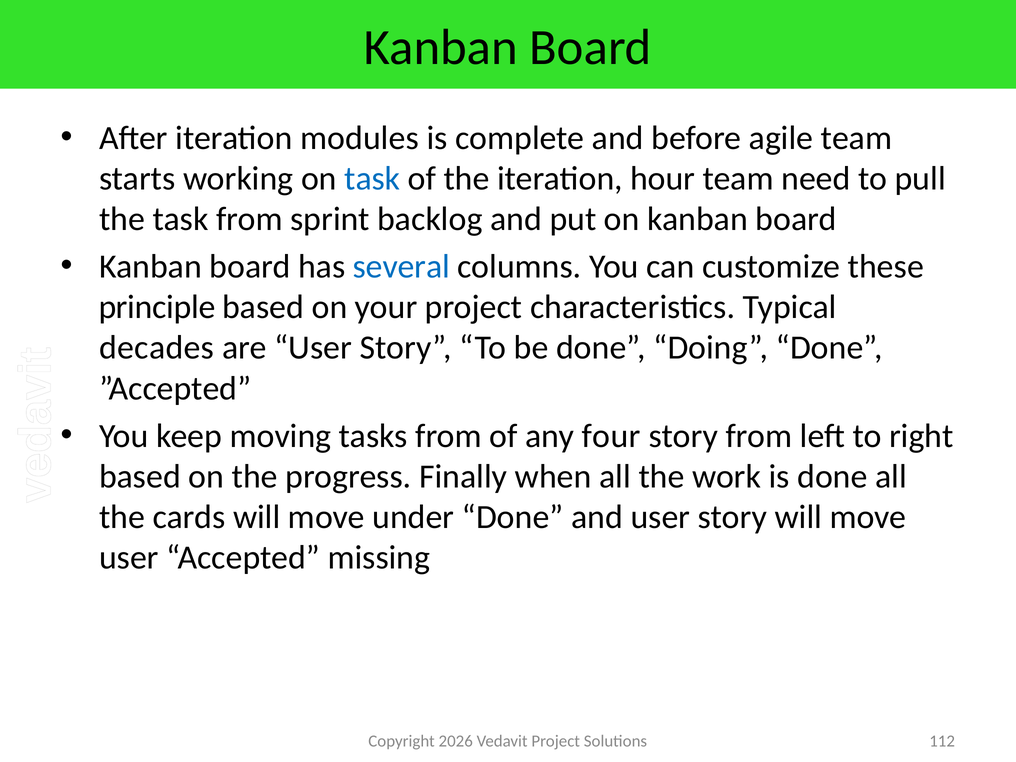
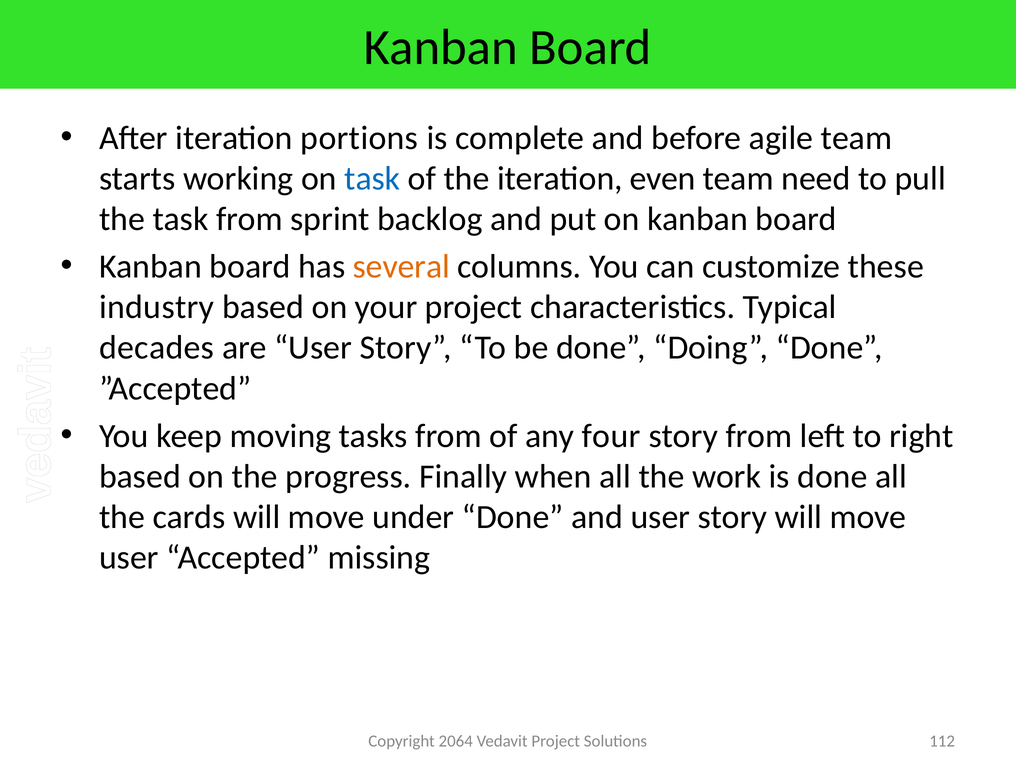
modules: modules -> portions
hour: hour -> even
several colour: blue -> orange
principle: principle -> industry
2026: 2026 -> 2064
